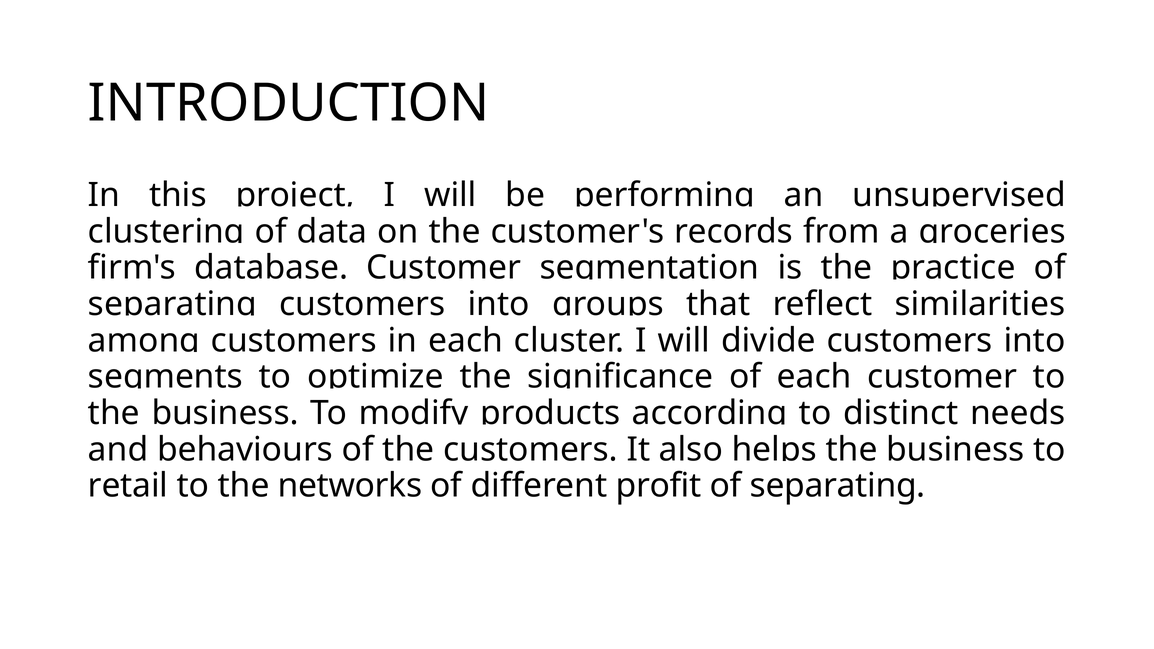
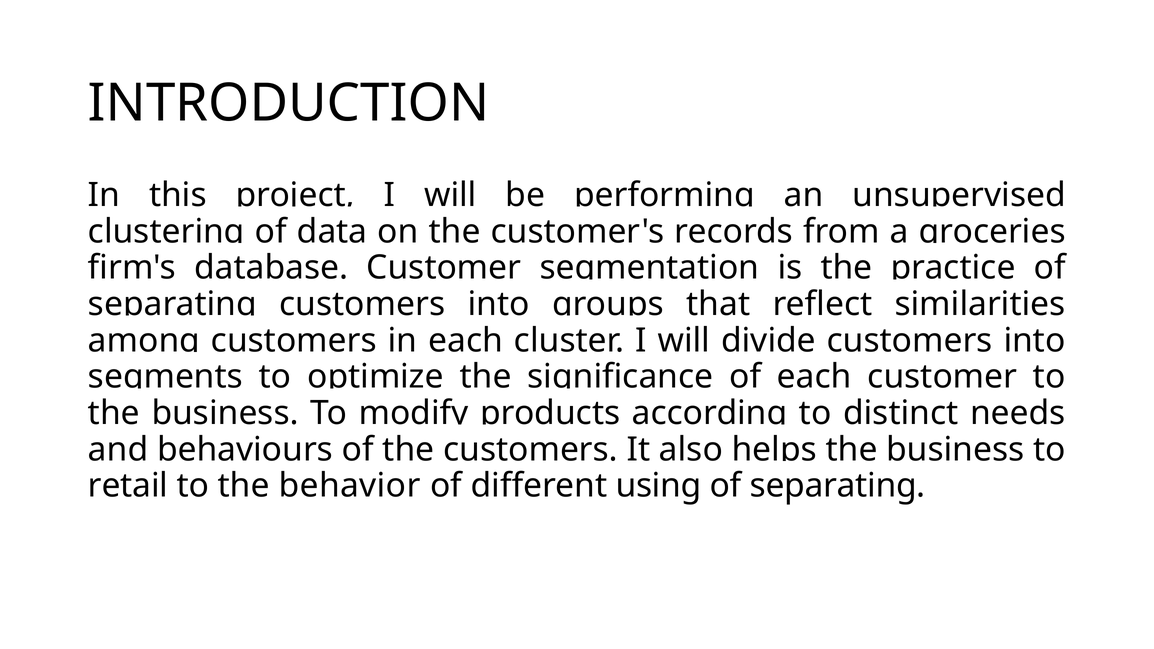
networks: networks -> behavior
profit: profit -> using
